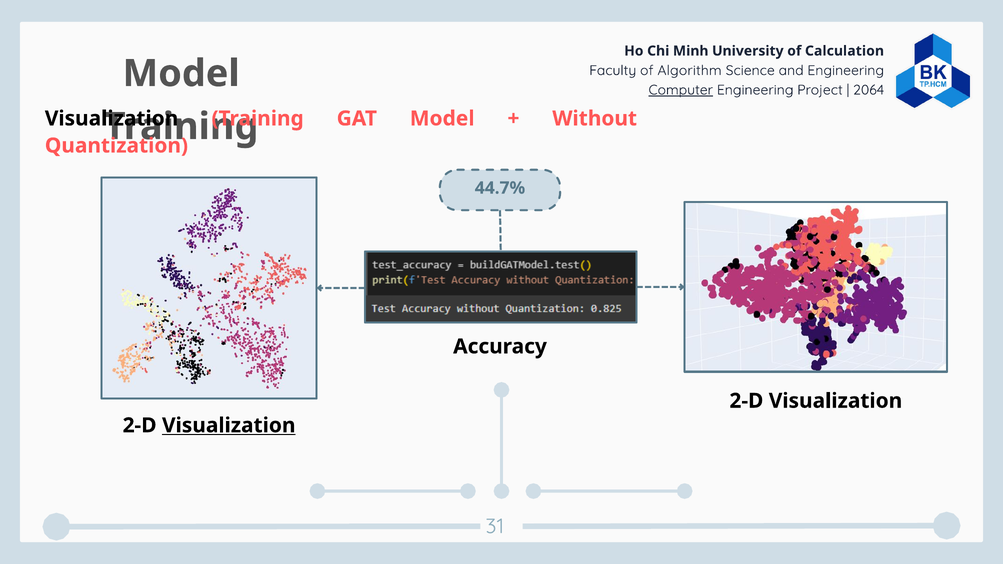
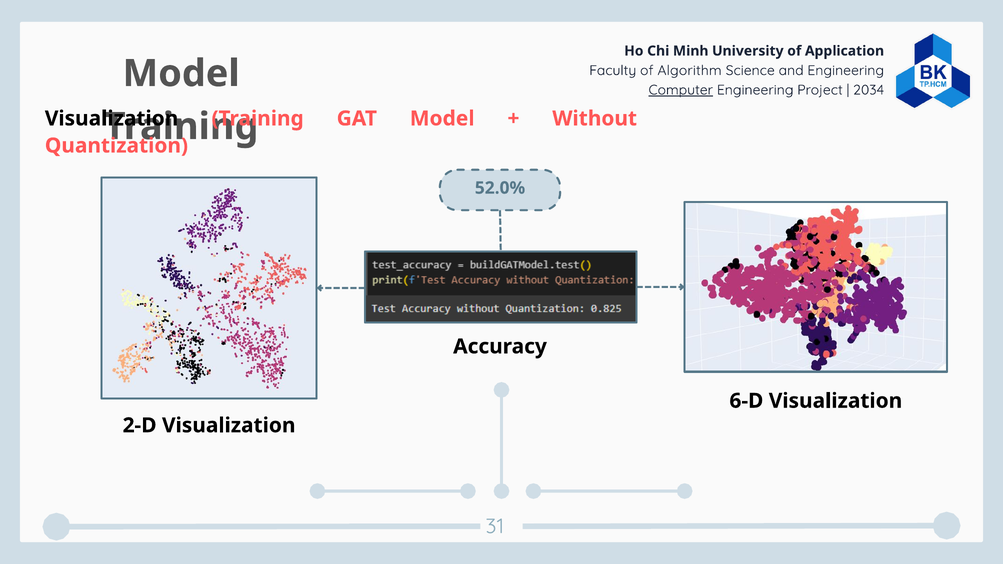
Calculation: Calculation -> Application
2064: 2064 -> 2034
44.7%: 44.7% -> 52.0%
2-D at (746, 401): 2-D -> 6-D
Visualization at (229, 426) underline: present -> none
